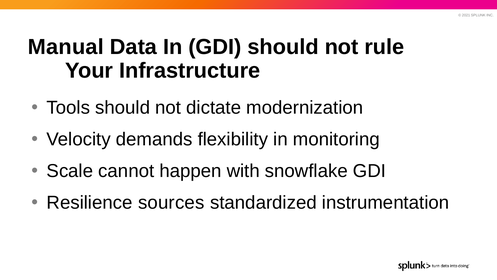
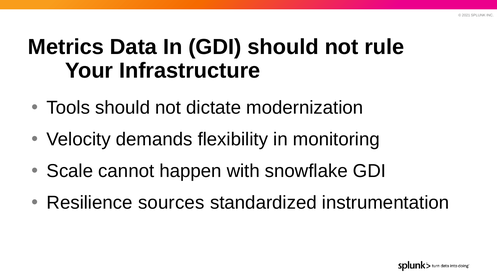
Manual: Manual -> Metrics
